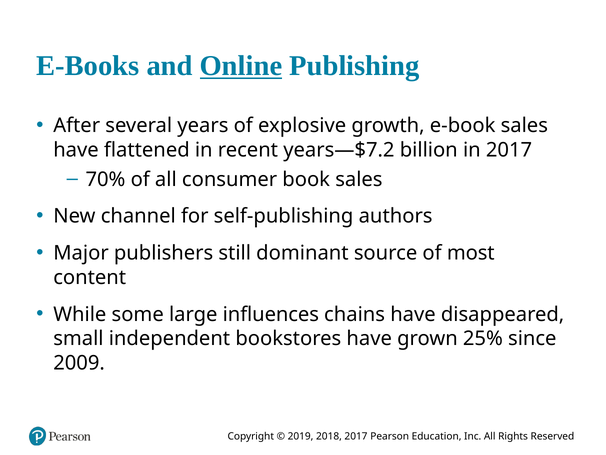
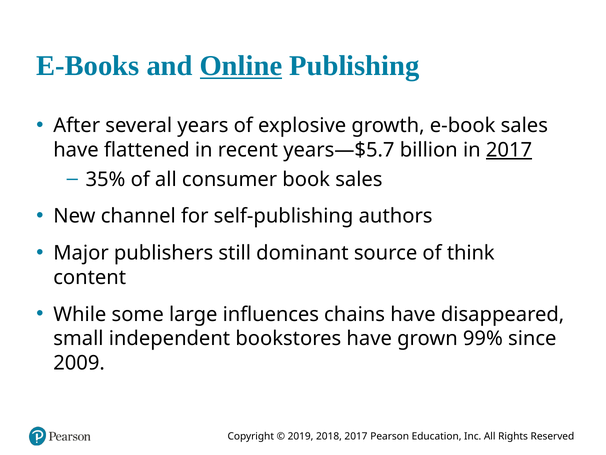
years—$7.2: years—$7.2 -> years—$5.7
2017 at (509, 150) underline: none -> present
70%: 70% -> 35%
most: most -> think
25%: 25% -> 99%
